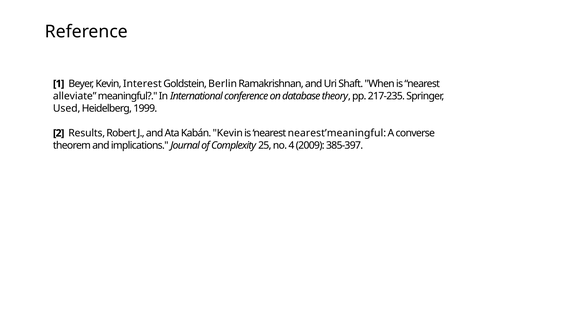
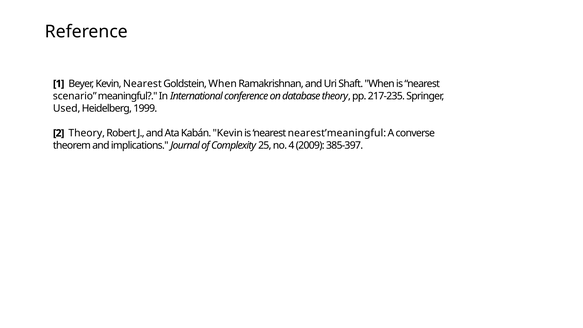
Kevin Interest: Interest -> Nearest
Goldstein Berlin: Berlin -> When
alleviate: alleviate -> scenario
2 Results: Results -> Theory
